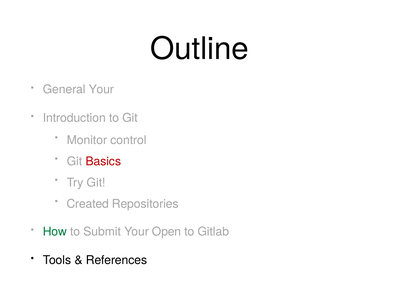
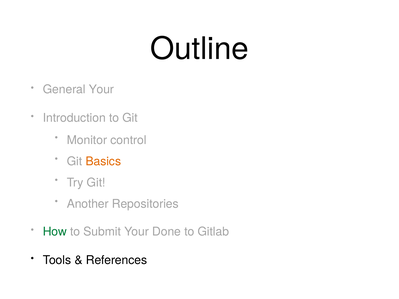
Basics colour: red -> orange
Created: Created -> Another
Open: Open -> Done
